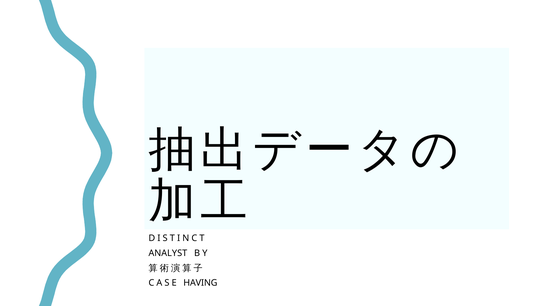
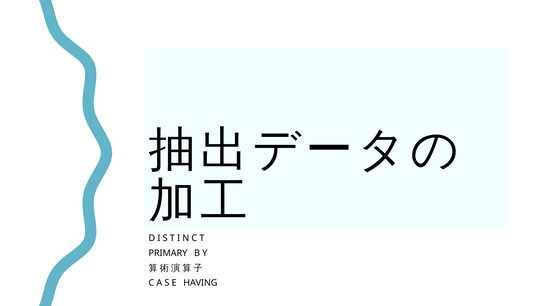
ANALYST: ANALYST -> PRIMARY
